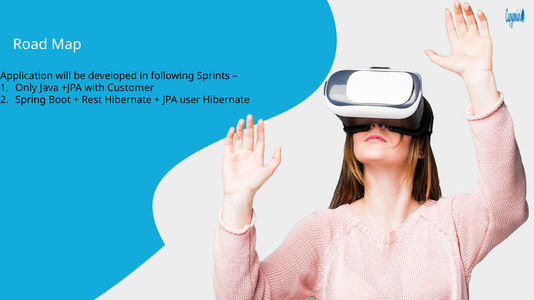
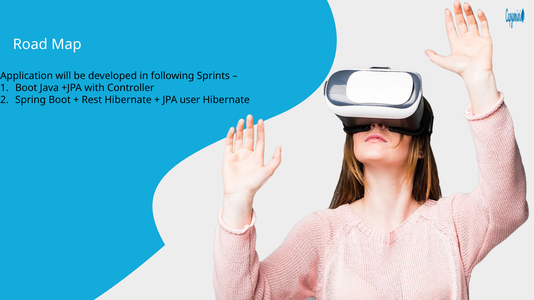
Only at (26, 88): Only -> Boot
Customer: Customer -> Controller
